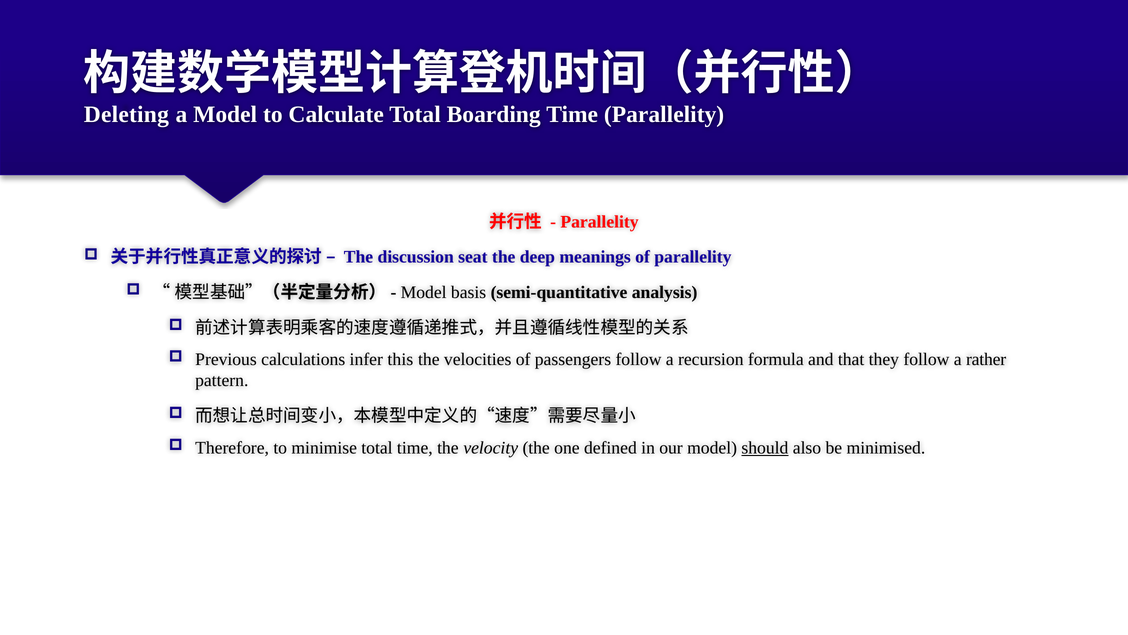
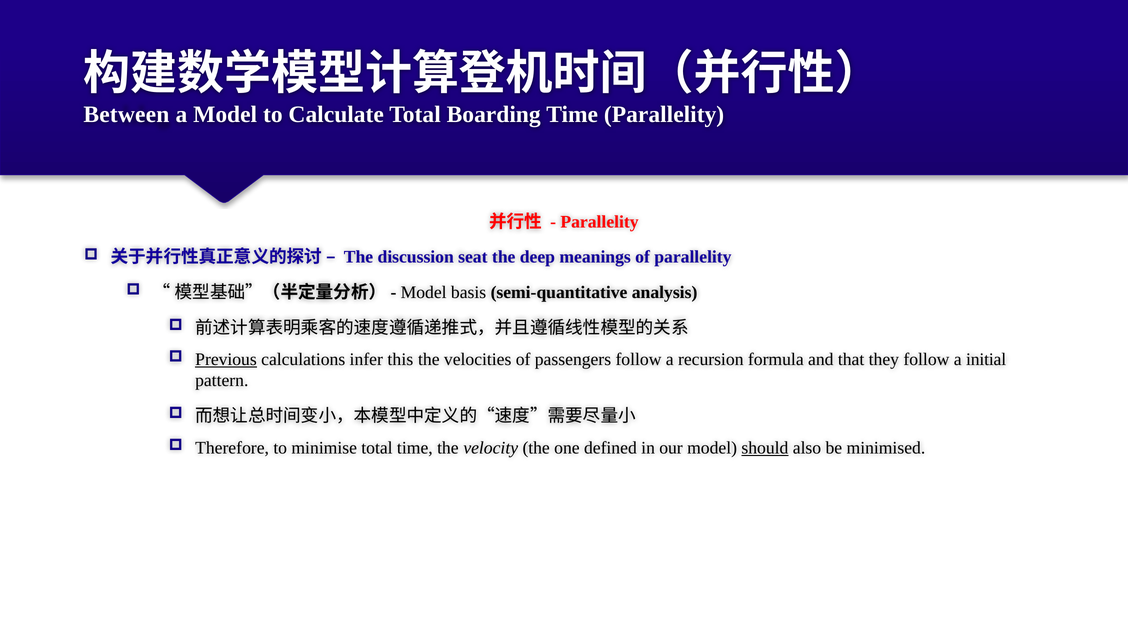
Deleting: Deleting -> Between
Previous underline: none -> present
rather: rather -> initial
